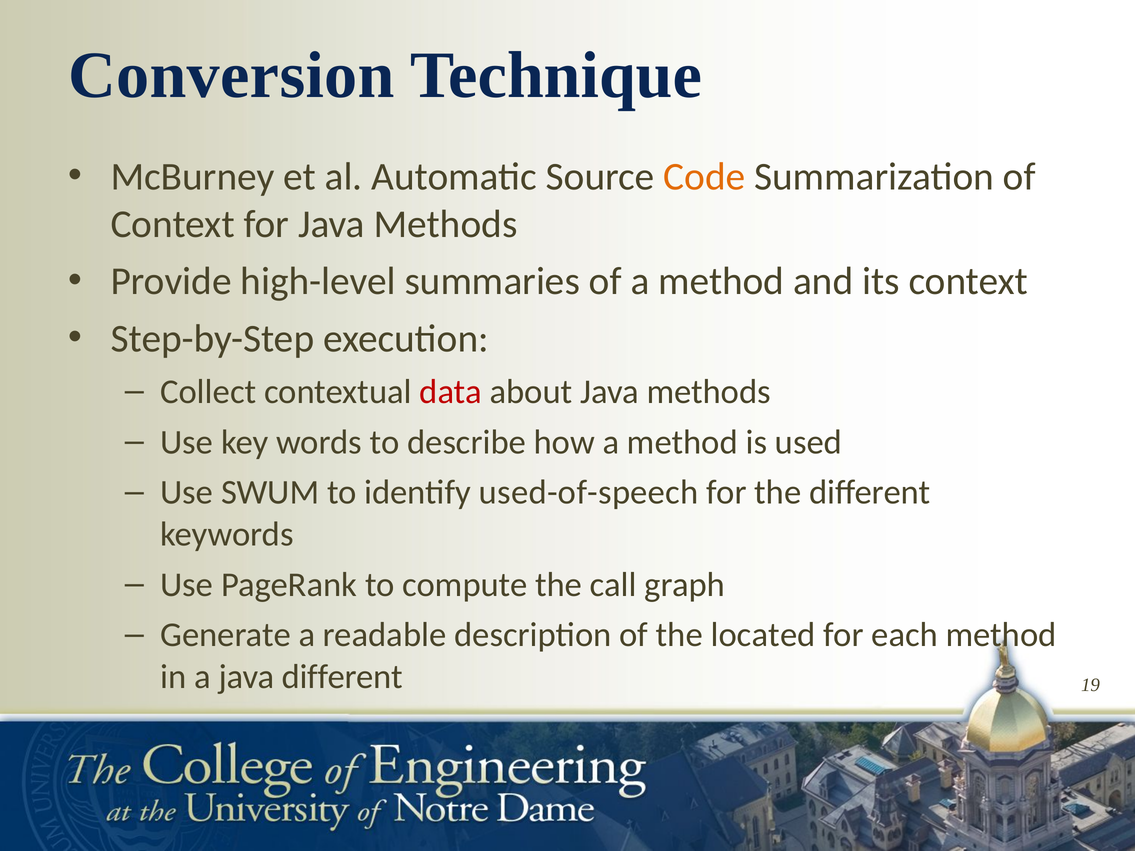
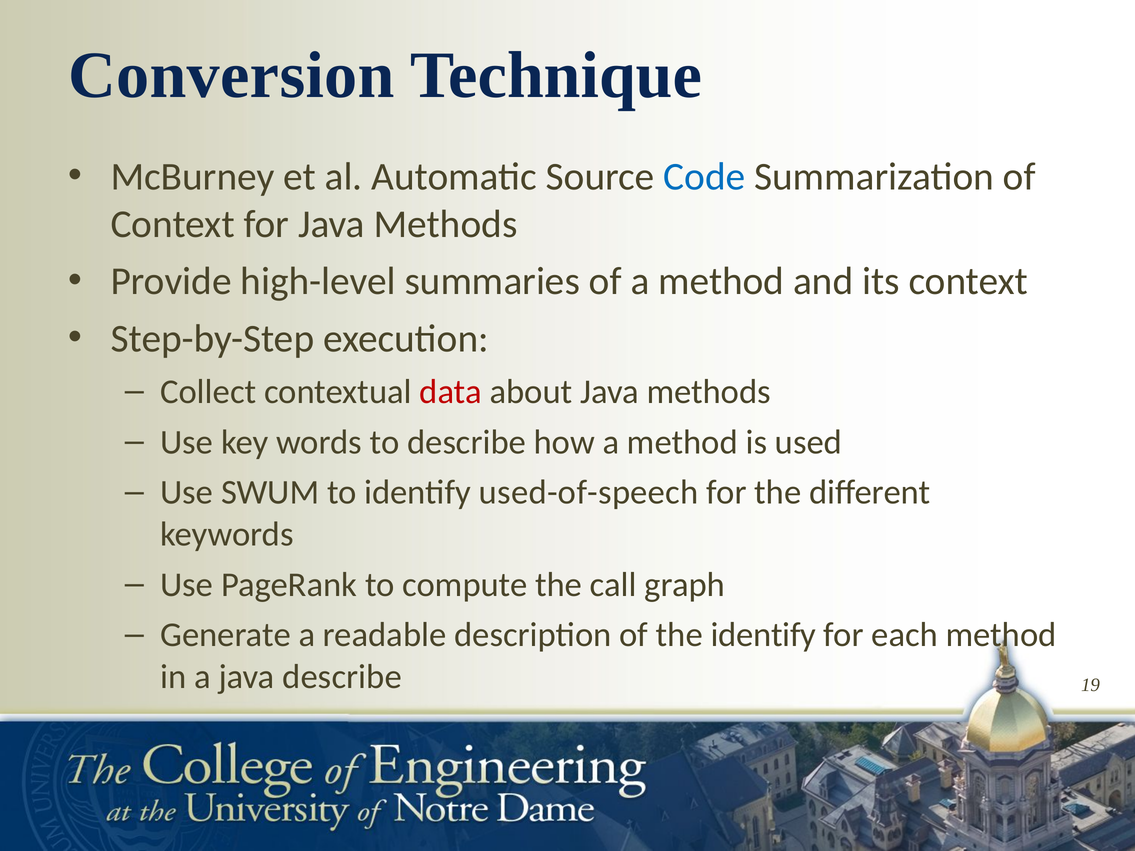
Code colour: orange -> blue
the located: located -> identify
java different: different -> describe
